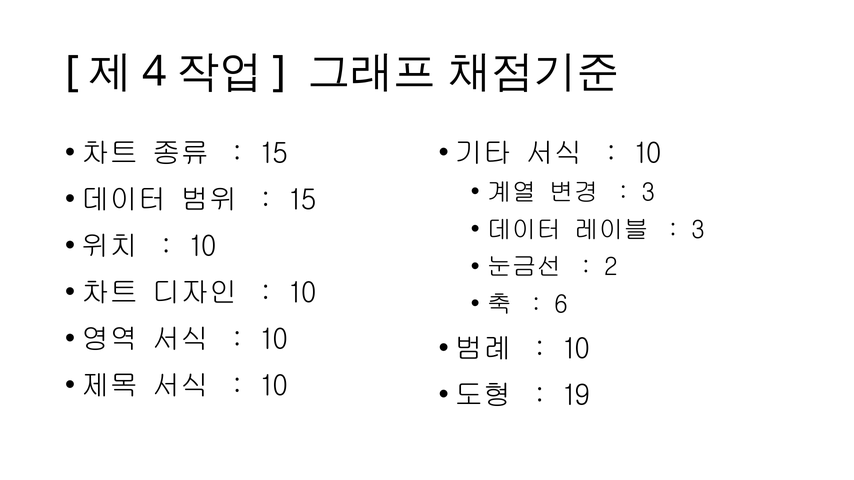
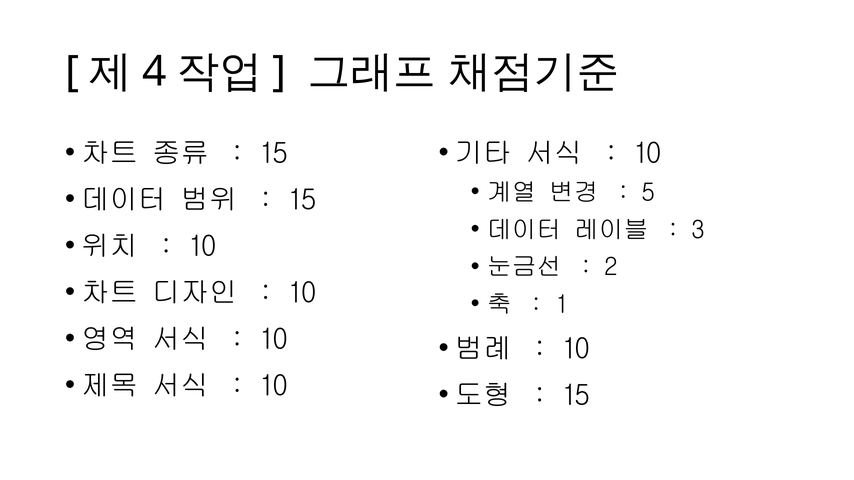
3 at (648, 193): 3 -> 5
6: 6 -> 1
19 at (575, 396): 19 -> 15
